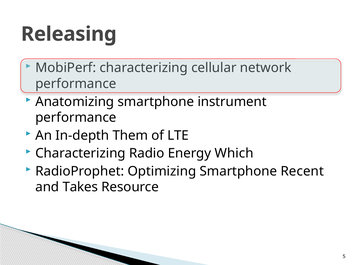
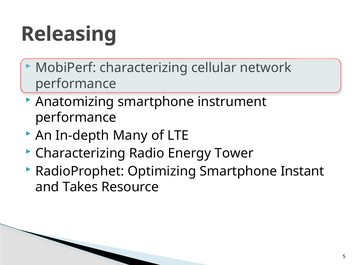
Them: Them -> Many
Which: Which -> Tower
Recent: Recent -> Instant
